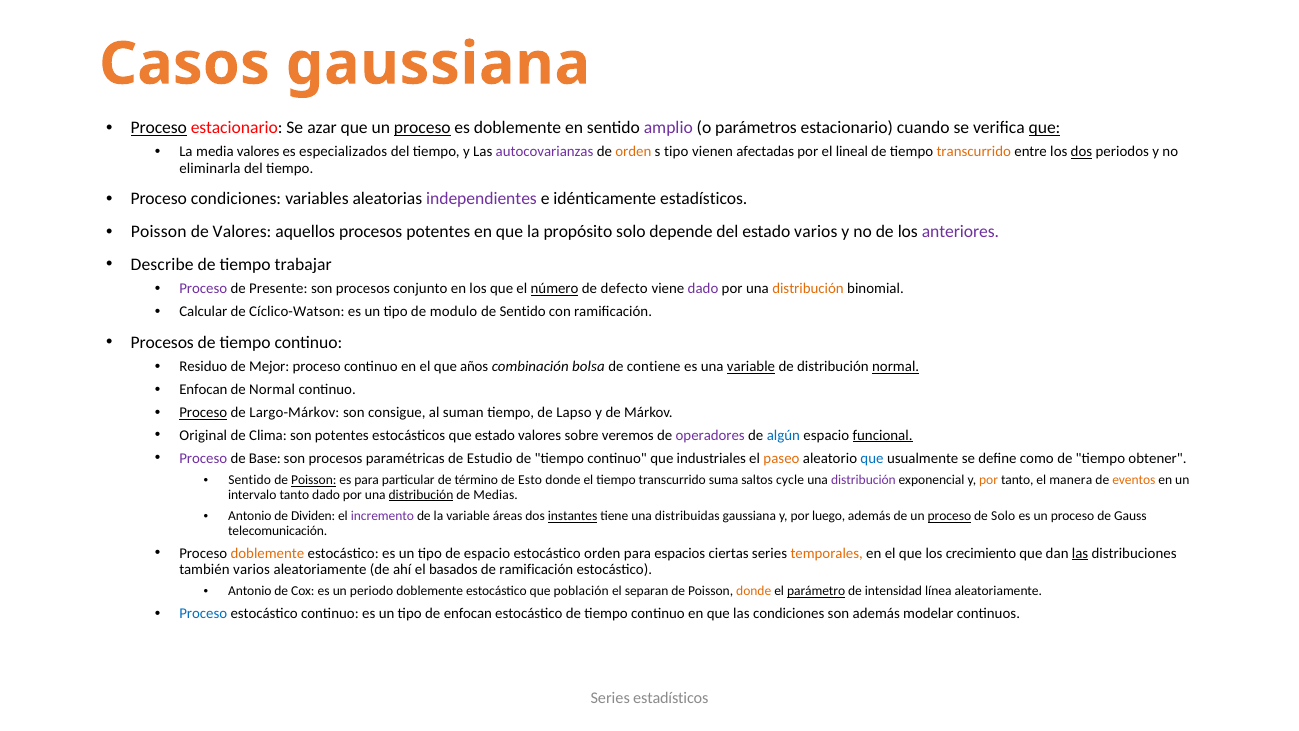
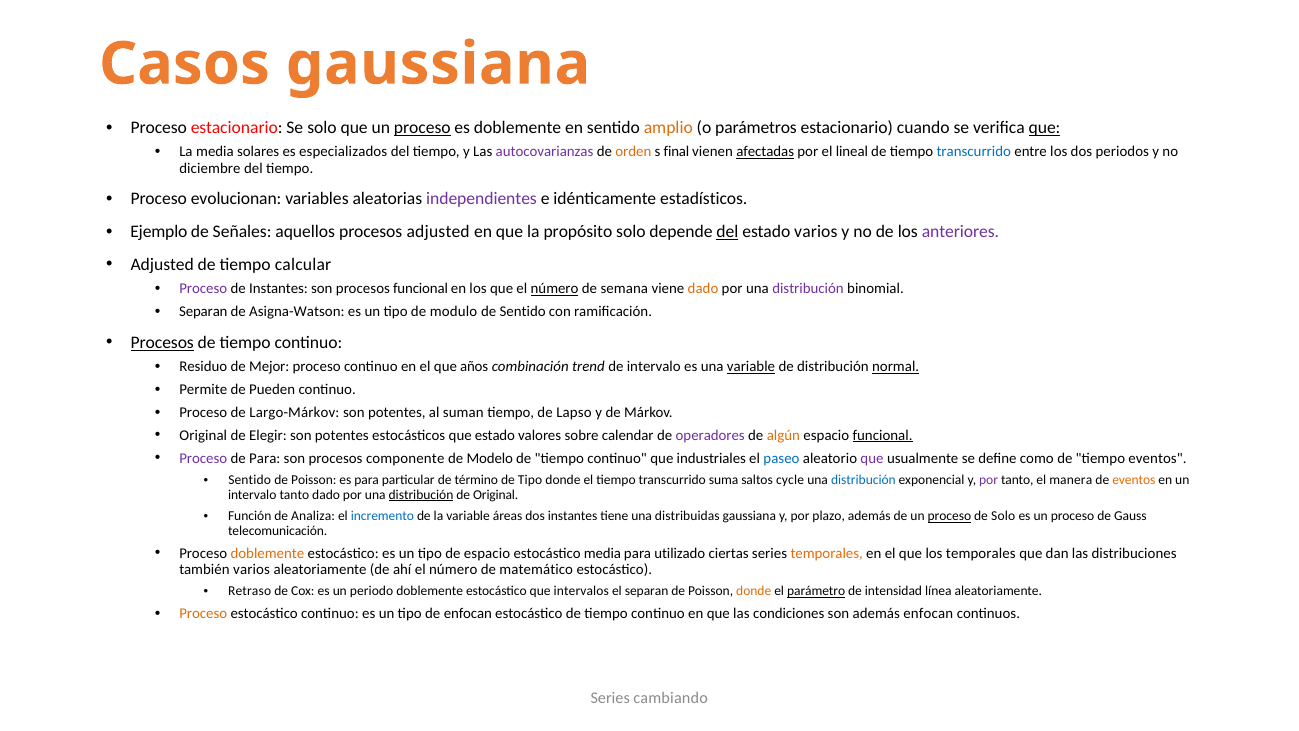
Proceso at (159, 128) underline: present -> none
Se azar: azar -> solo
amplio colour: purple -> orange
media valores: valores -> solares
s tipo: tipo -> final
afectadas underline: none -> present
transcurrido at (974, 152) colour: orange -> blue
dos at (1082, 152) underline: present -> none
eliminarla: eliminarla -> diciembre
Proceso condiciones: condiciones -> evolucionan
Poisson at (159, 232): Poisson -> Ejemplo
de Valores: Valores -> Señales
procesos potentes: potentes -> adjusted
del at (727, 232) underline: none -> present
Describe at (162, 264): Describe -> Adjusted
trabajar: trabajar -> calcular
de Presente: Presente -> Instantes
procesos conjunto: conjunto -> funcional
defecto: defecto -> semana
dado at (703, 289) colour: purple -> orange
distribución at (808, 289) colour: orange -> purple
Calcular at (203, 311): Calcular -> Separan
Cíclico-Watson: Cíclico-Watson -> Asigna-Watson
Procesos at (162, 342) underline: none -> present
bolsa: bolsa -> trend
de contiene: contiene -> intervalo
Enfocan at (203, 390): Enfocan -> Permite
de Normal: Normal -> Pueden
Proceso at (203, 412) underline: present -> none
consigue at (397, 412): consigue -> potentes
Clima: Clima -> Elegir
veremos: veremos -> calendar
algún colour: blue -> orange
de Base: Base -> Para
paramétricas: paramétricas -> componente
Estudio: Estudio -> Modelo
paseo colour: orange -> blue
que at (872, 458) colour: blue -> purple
tiempo obtener: obtener -> eventos
Poisson at (314, 480) underline: present -> none
de Esto: Esto -> Tipo
distribución at (863, 480) colour: purple -> blue
por at (989, 480) colour: orange -> purple
de Medias: Medias -> Original
Antonio at (250, 516): Antonio -> Función
Dividen: Dividen -> Analiza
incremento colour: purple -> blue
instantes at (573, 516) underline: present -> none
luego: luego -> plazo
estocástico orden: orden -> media
espacios: espacios -> utilizado
los crecimiento: crecimiento -> temporales
las at (1080, 553) underline: present -> none
ahí el basados: basados -> número
de ramificación: ramificación -> matemático
Antonio at (250, 591): Antonio -> Retraso
población: población -> intervalos
Proceso at (203, 613) colour: blue -> orange
además modelar: modelar -> enfocan
Series estadísticos: estadísticos -> cambiando
